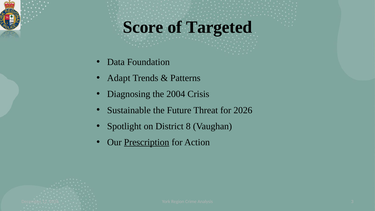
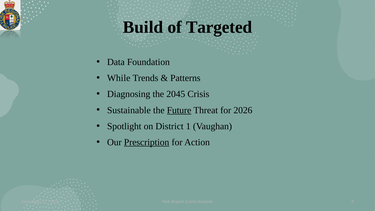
Score: Score -> Build
Adapt: Adapt -> While
2004: 2004 -> 2045
Future underline: none -> present
8: 8 -> 1
